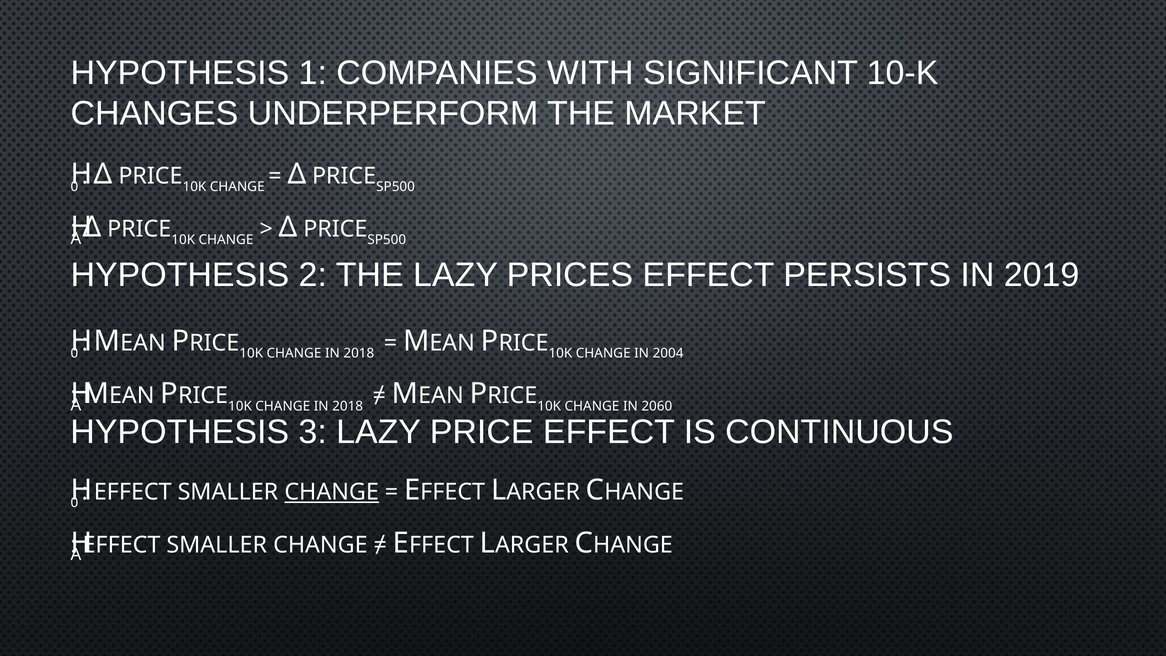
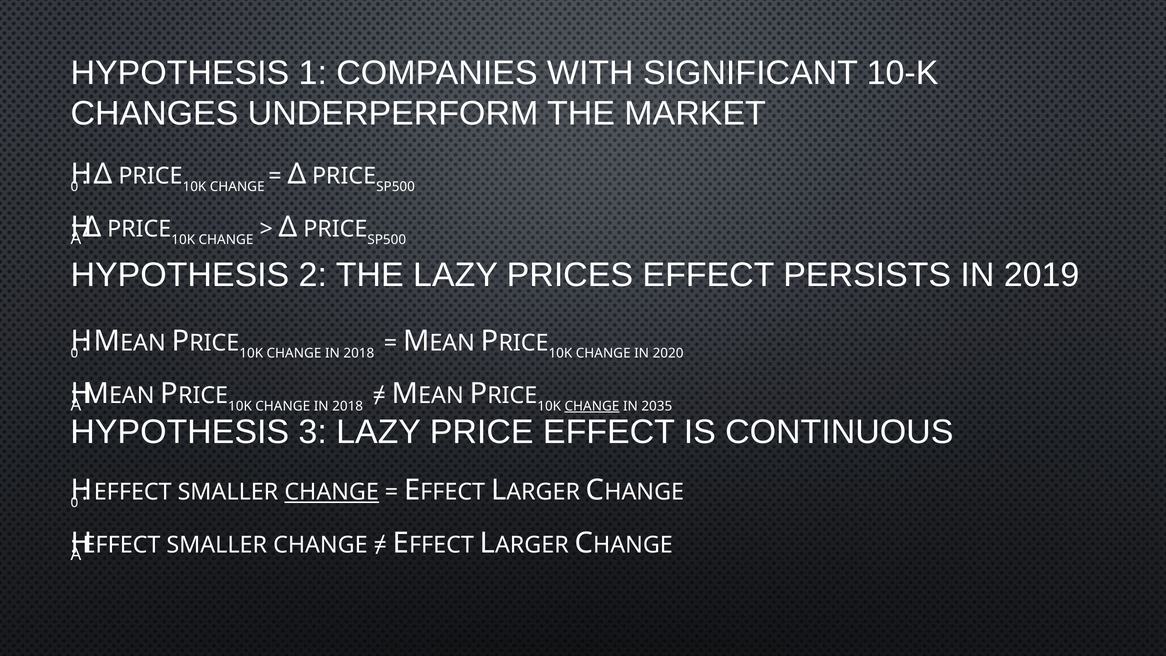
2004: 2004 -> 2020
CHANGE at (592, 406) underline: none -> present
2060: 2060 -> 2035
